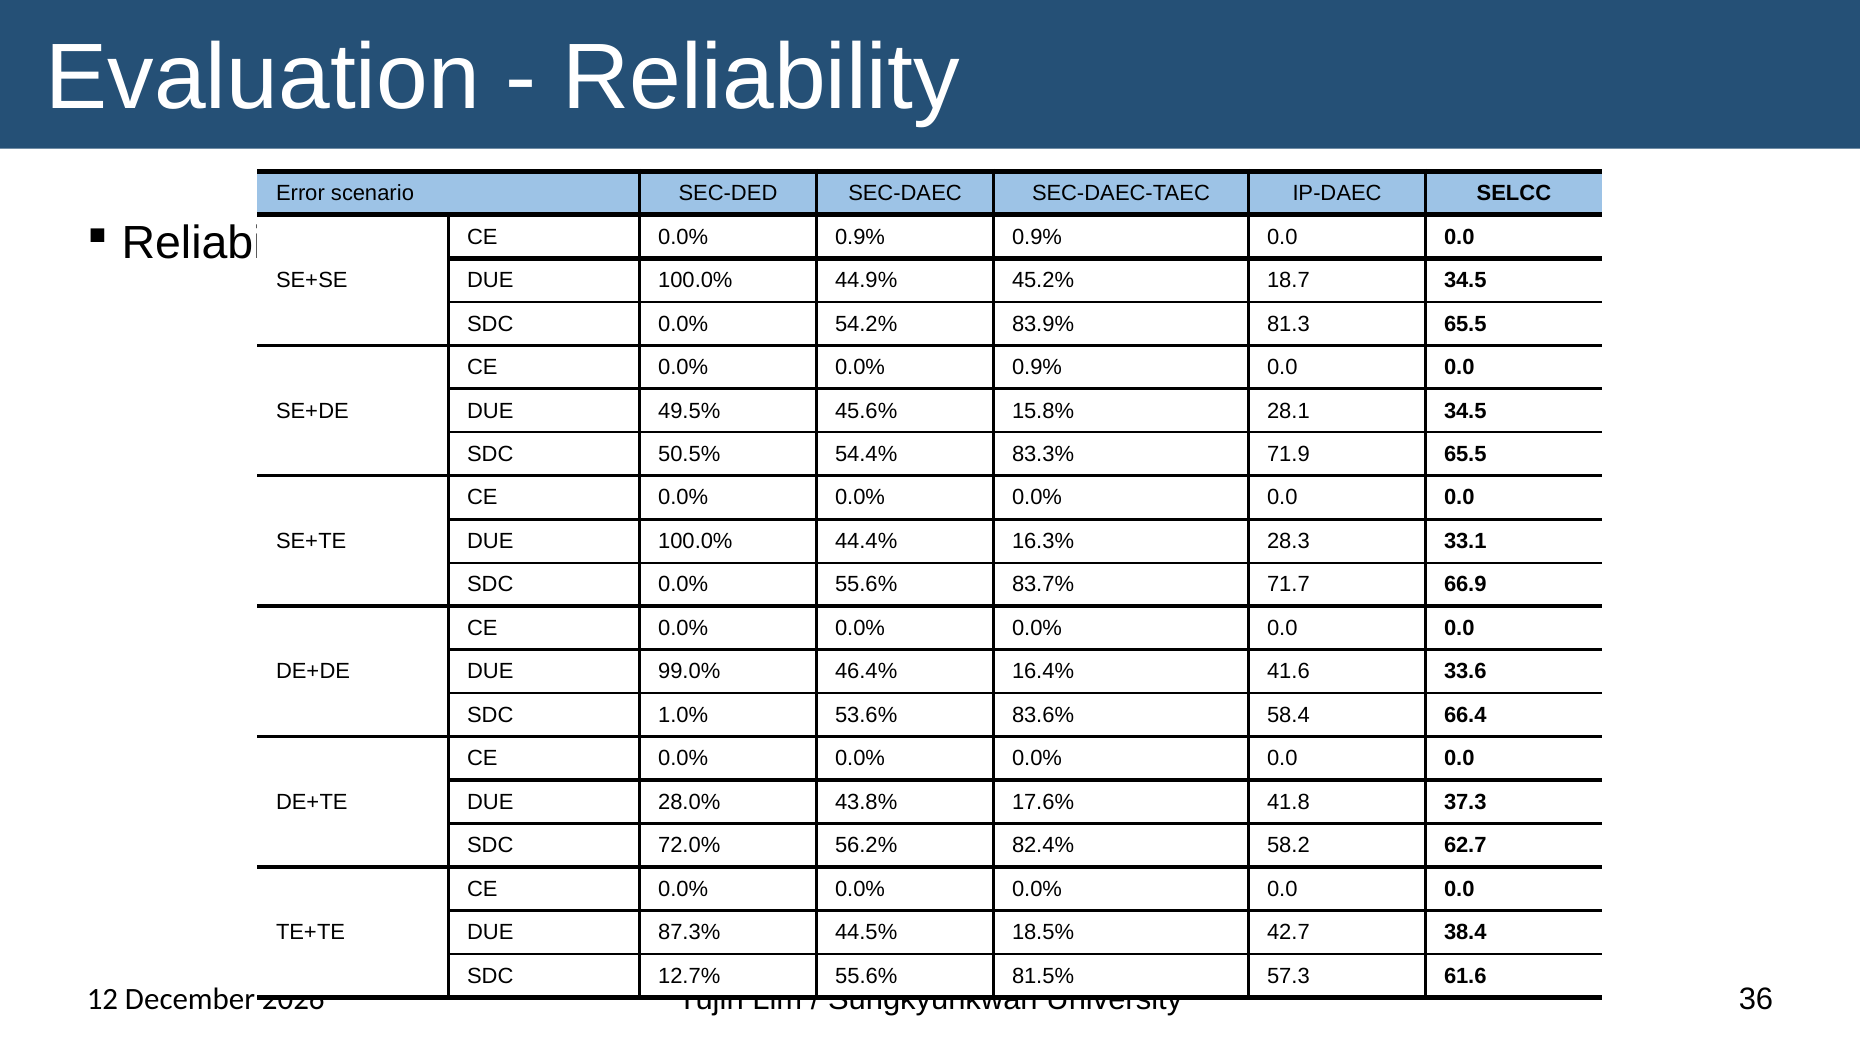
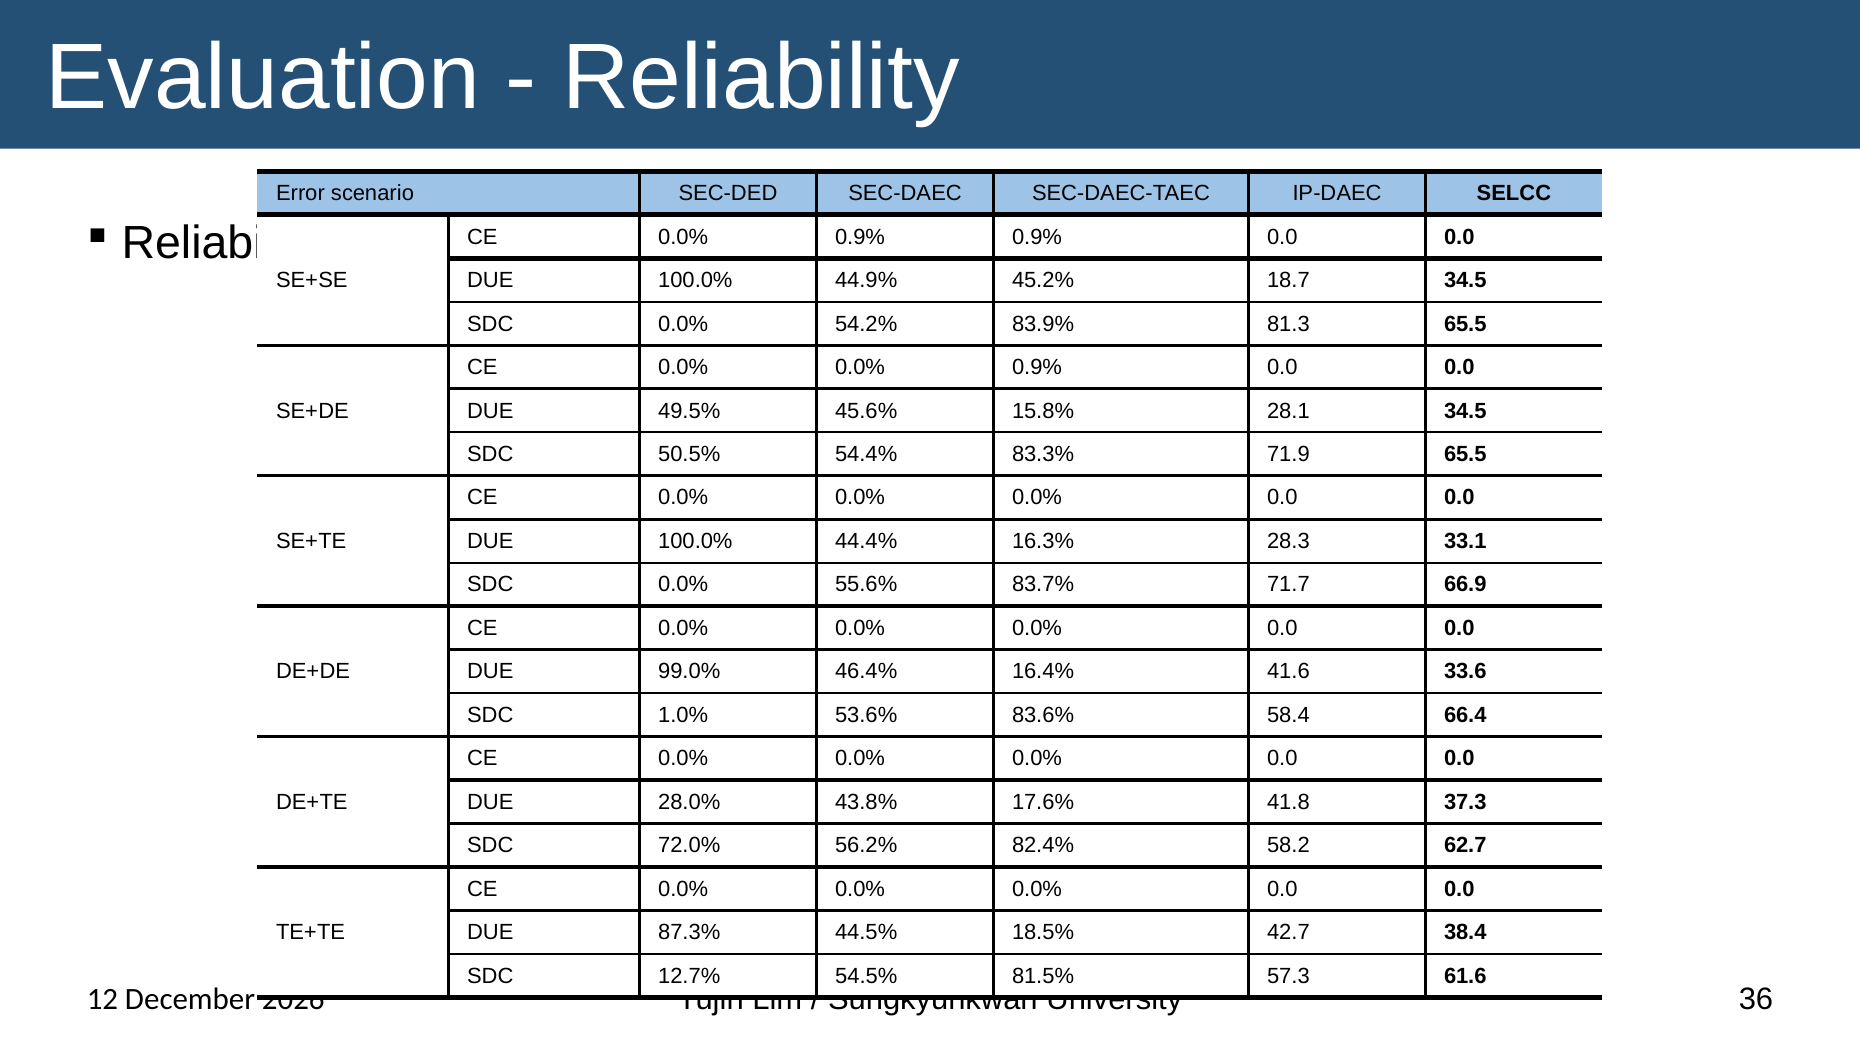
12.7% 55.6%: 55.6% -> 54.5%
